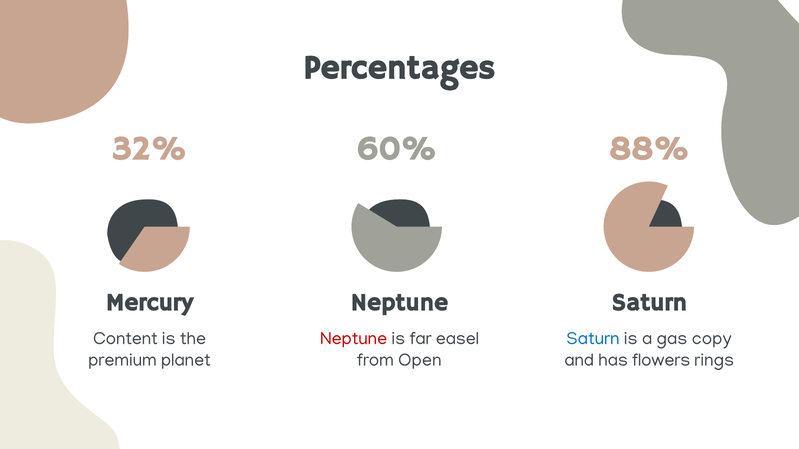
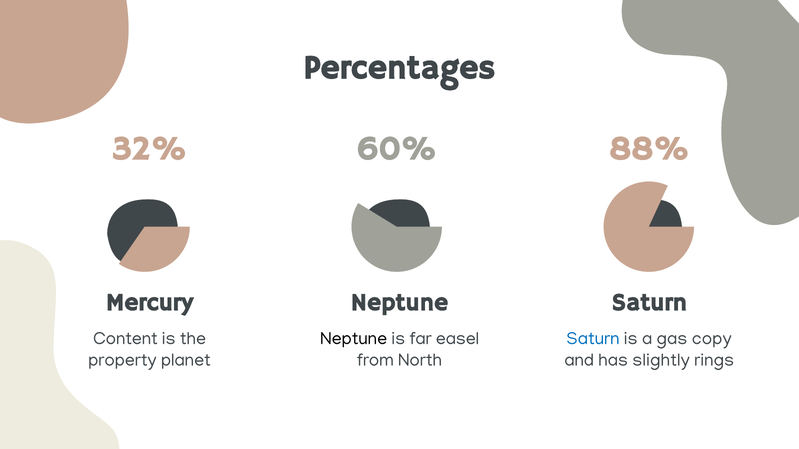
Neptune at (354, 339) colour: red -> black
premium: premium -> property
Open: Open -> North
flowers: flowers -> slightly
